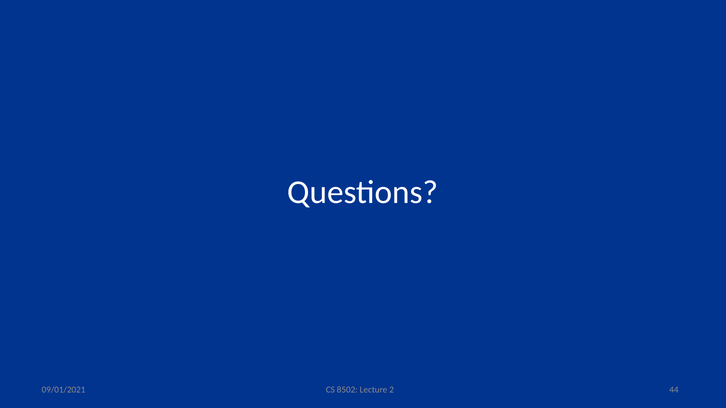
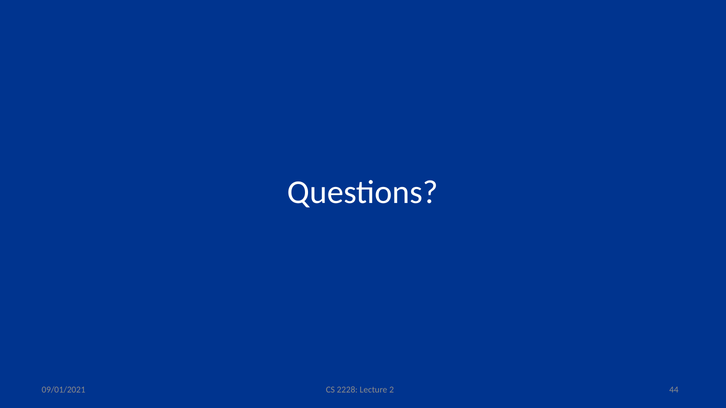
8502: 8502 -> 2228
